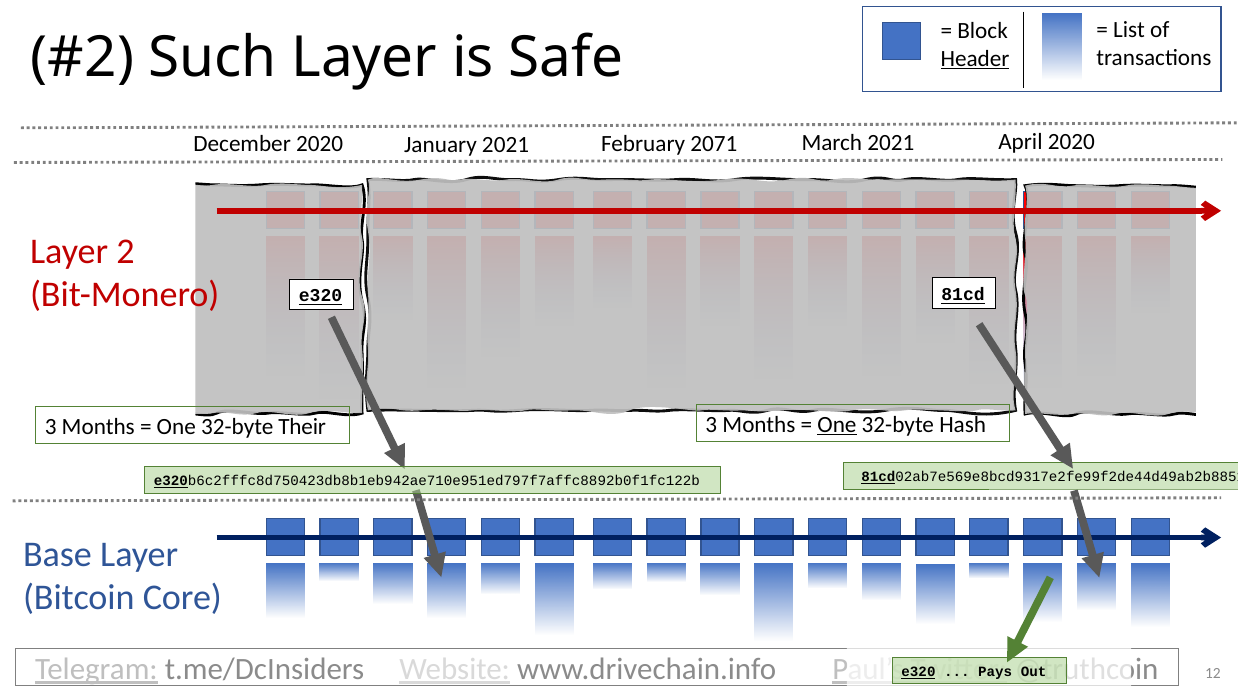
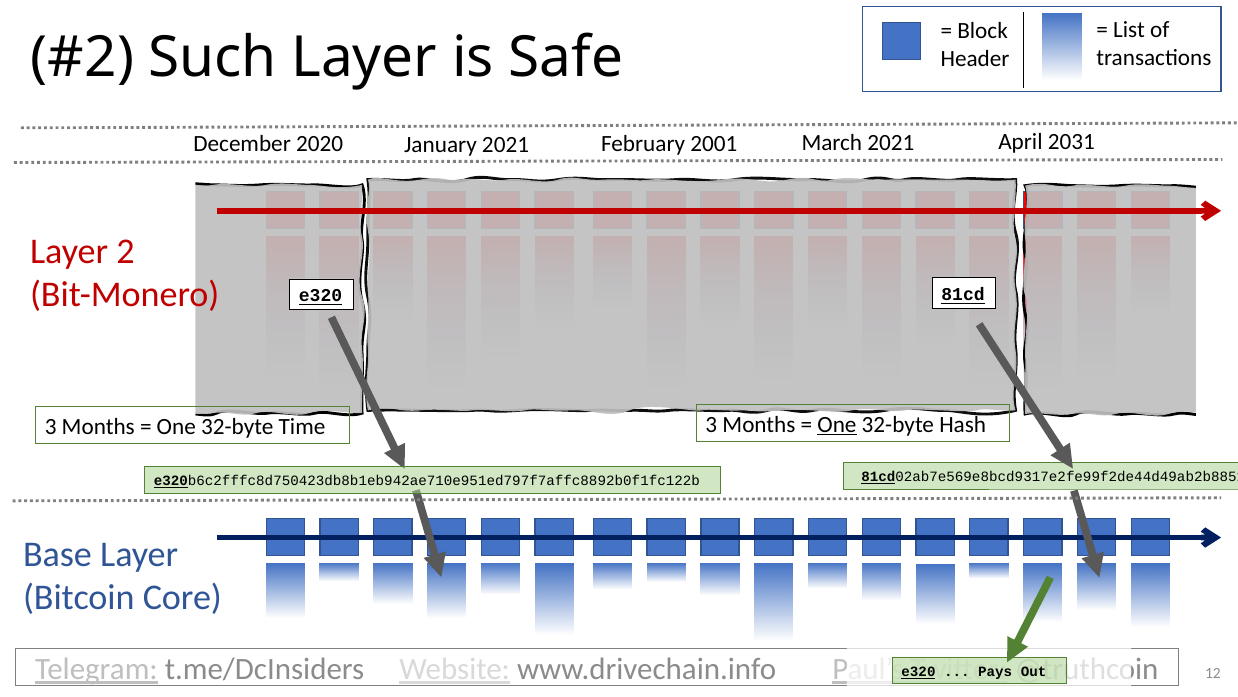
Header underline: present -> none
2071: 2071 -> 2001
April 2020: 2020 -> 2031
Their: Their -> Time
